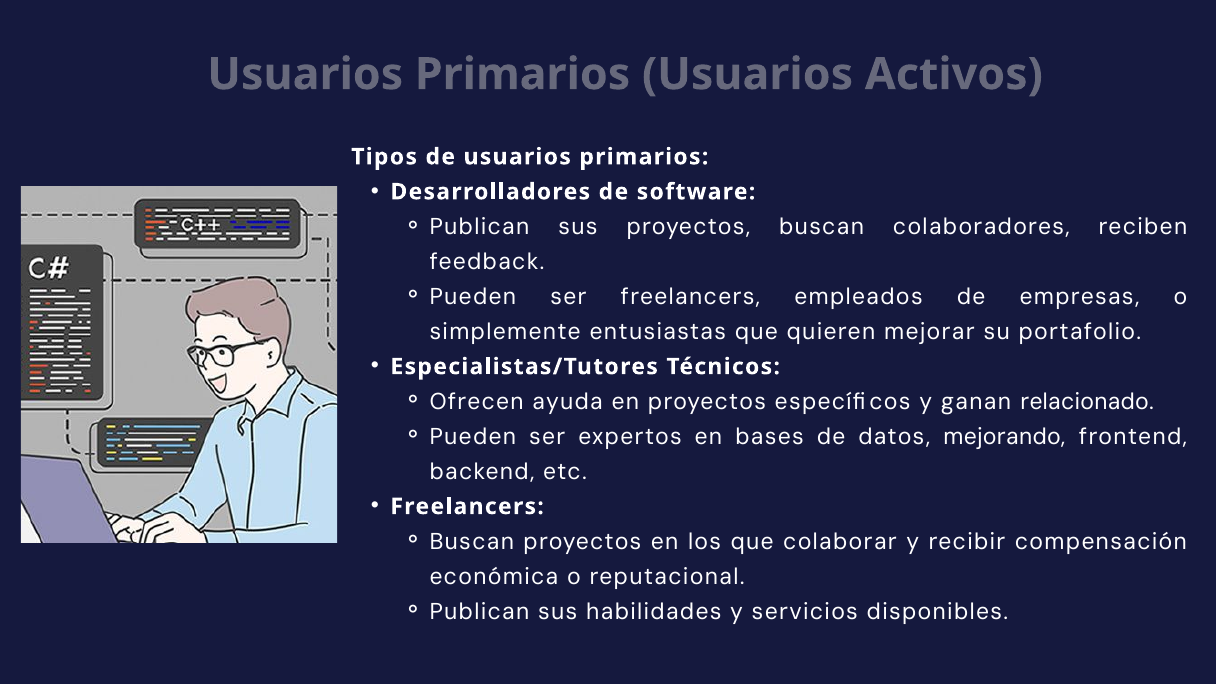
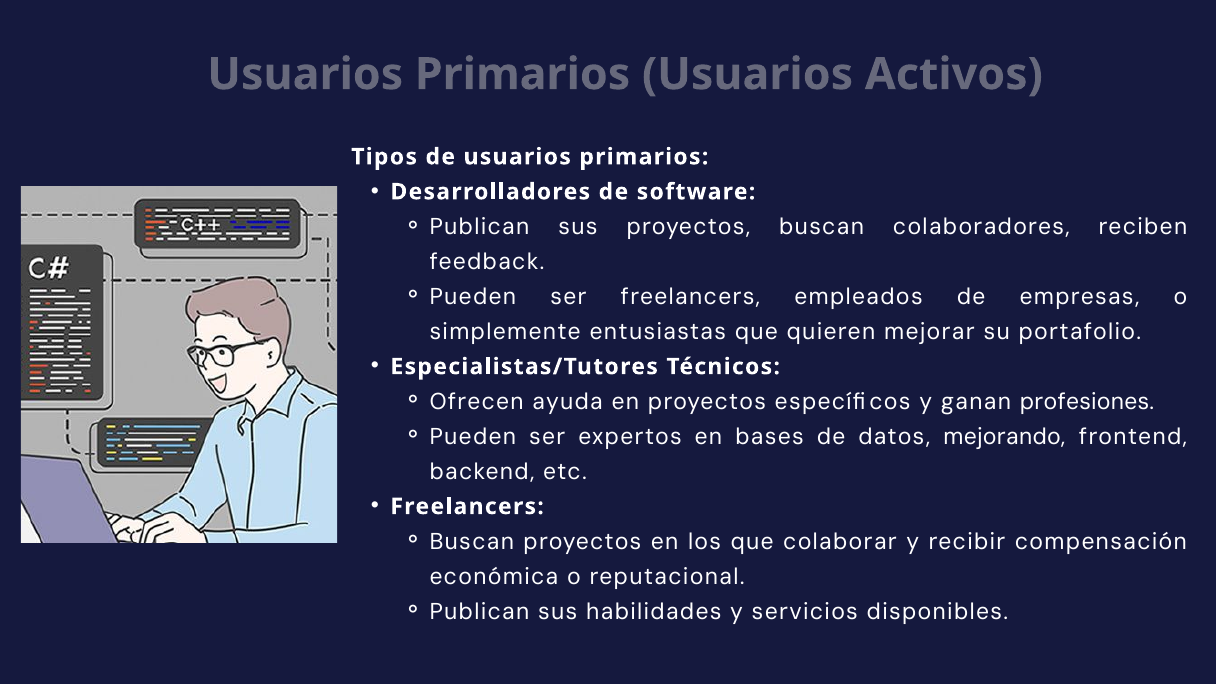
relacionado: relacionado -> profesiones
